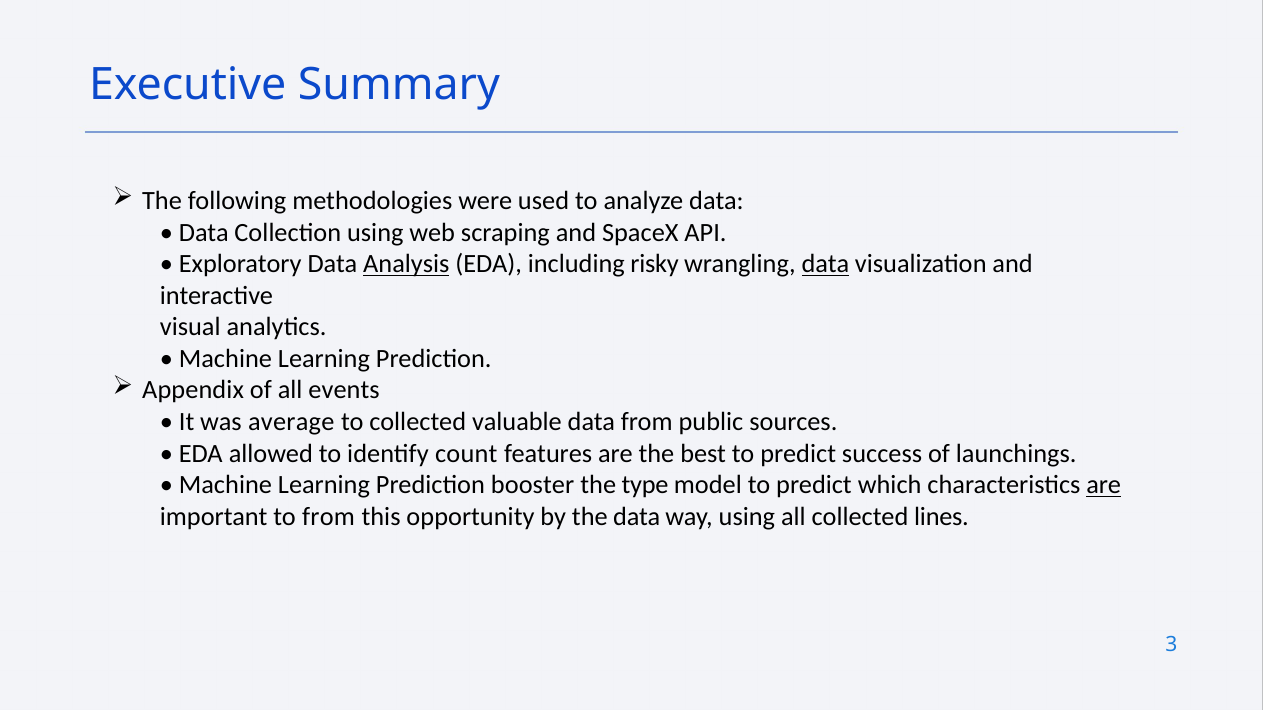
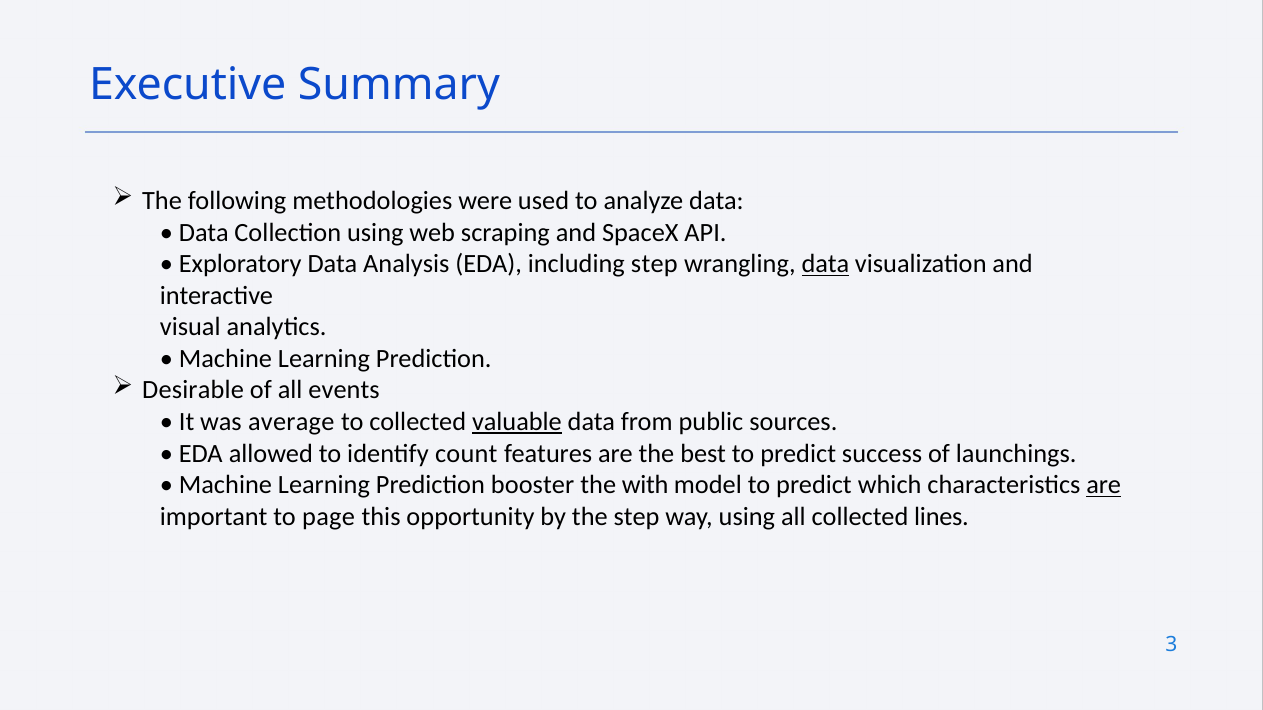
Analysis underline: present -> none
including risky: risky -> step
Appendix: Appendix -> Desirable
valuable underline: none -> present
type: type -> with
to from: from -> page
the data: data -> step
